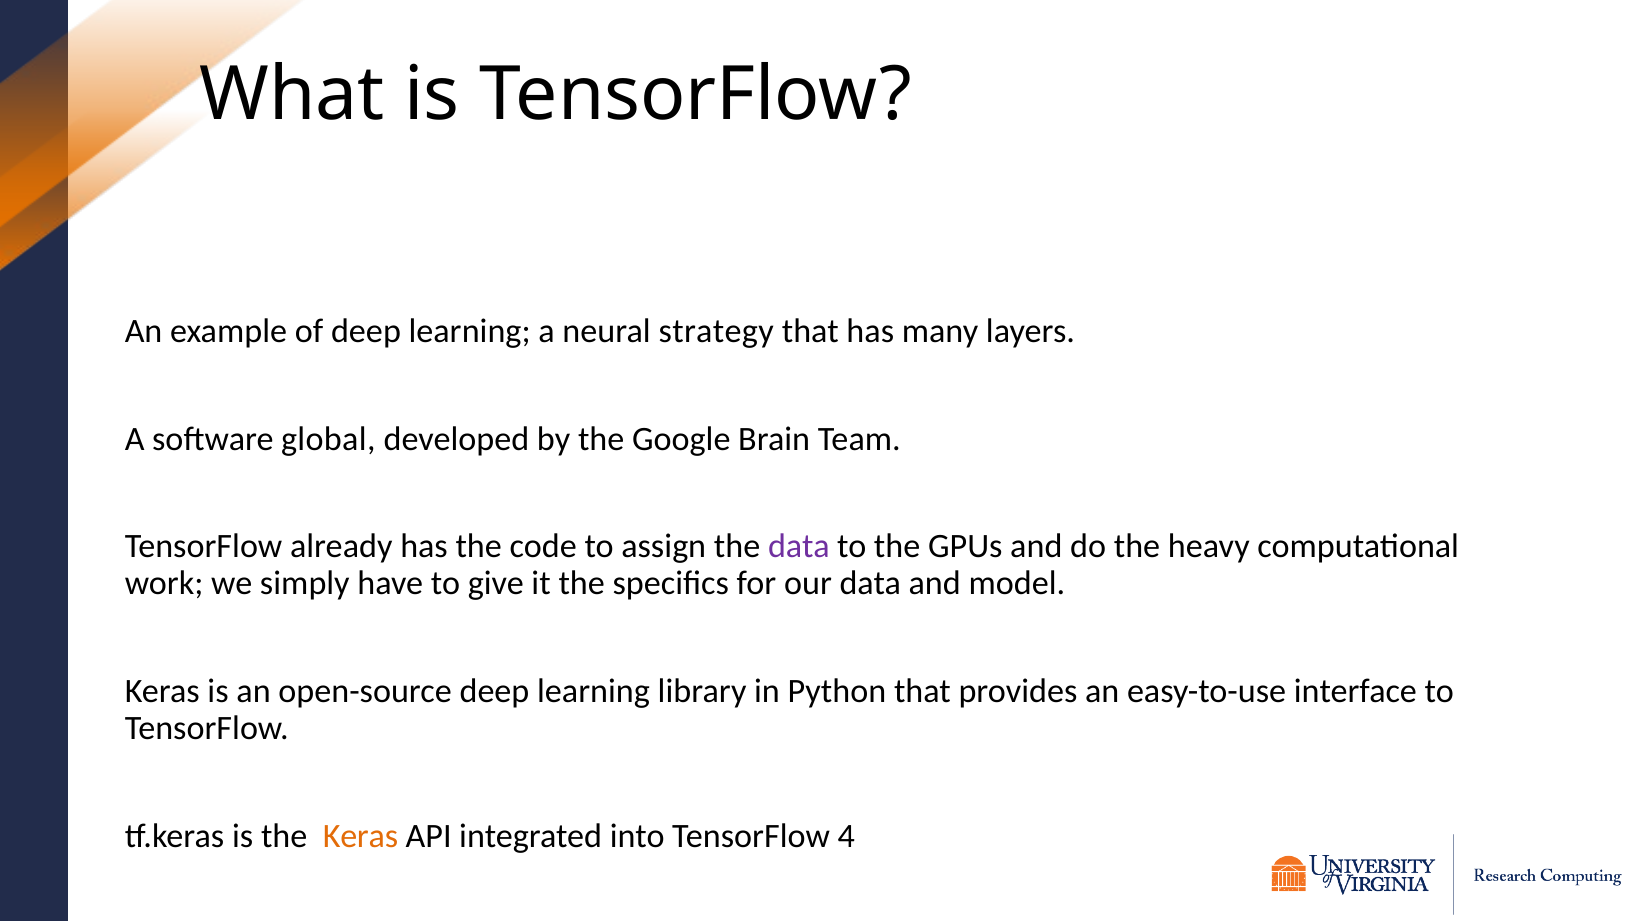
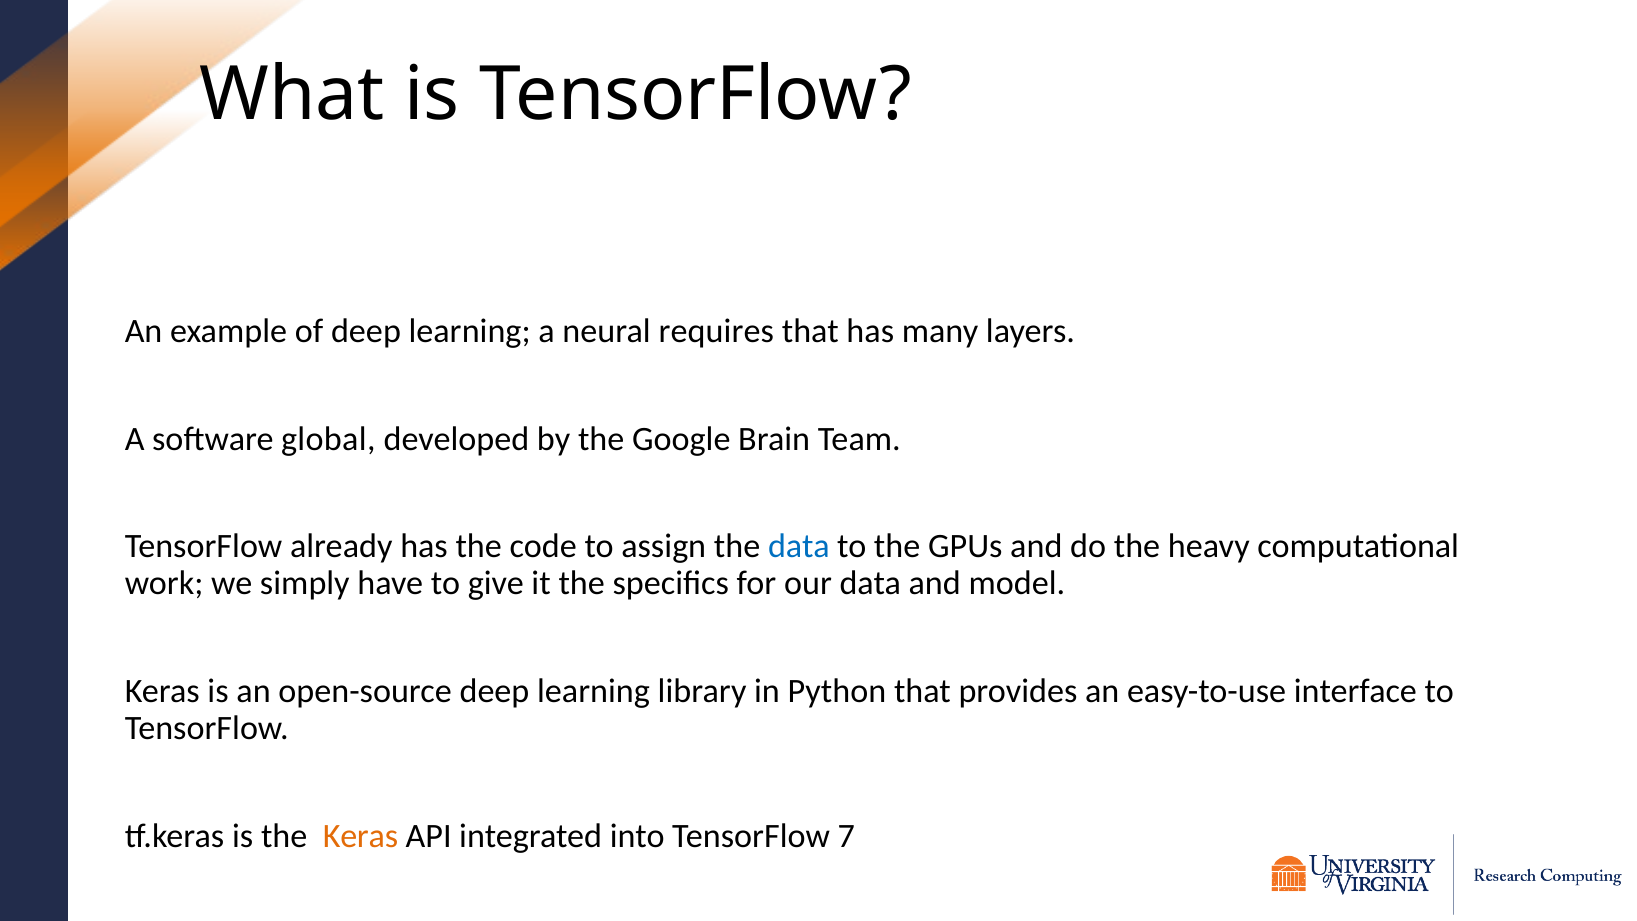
strategy: strategy -> requires
data at (799, 546) colour: purple -> blue
4: 4 -> 7
